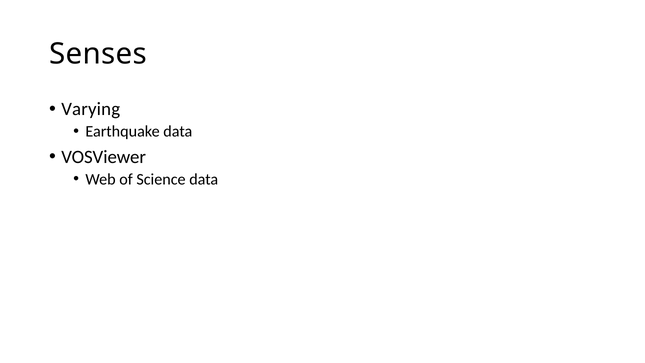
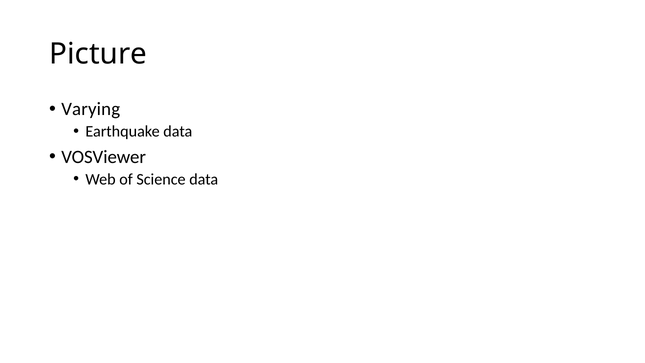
Senses: Senses -> Picture
